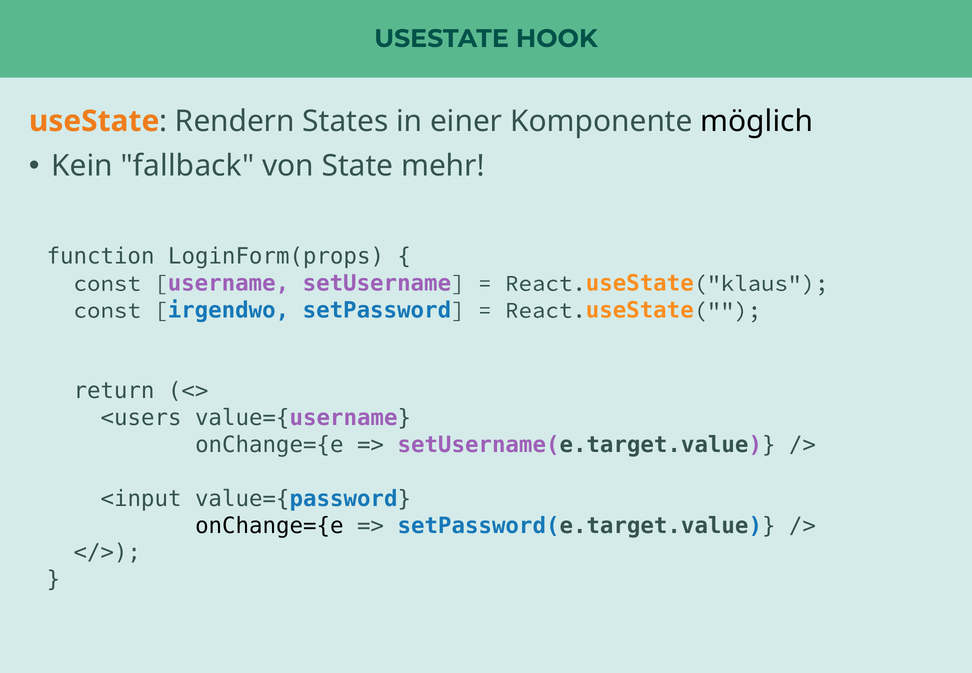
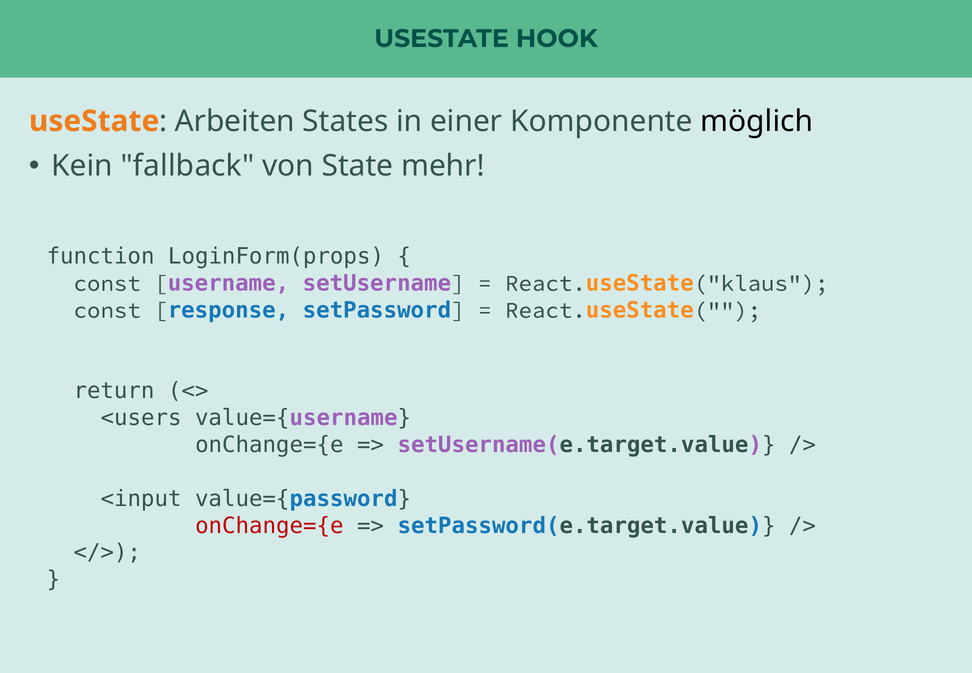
Rendern: Rendern -> Arbeiten
irgendwo: irgendwo -> response
onChange={e at (269, 526) colour: black -> red
